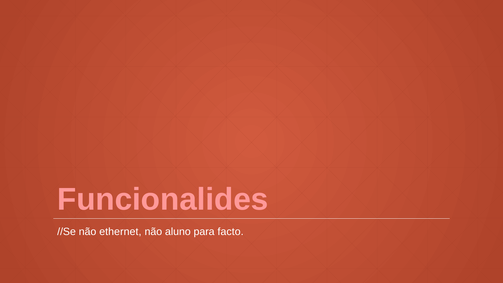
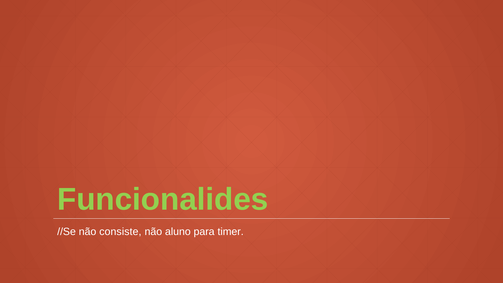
Funcionalides colour: pink -> light green
ethernet: ethernet -> consiste
facto: facto -> timer
